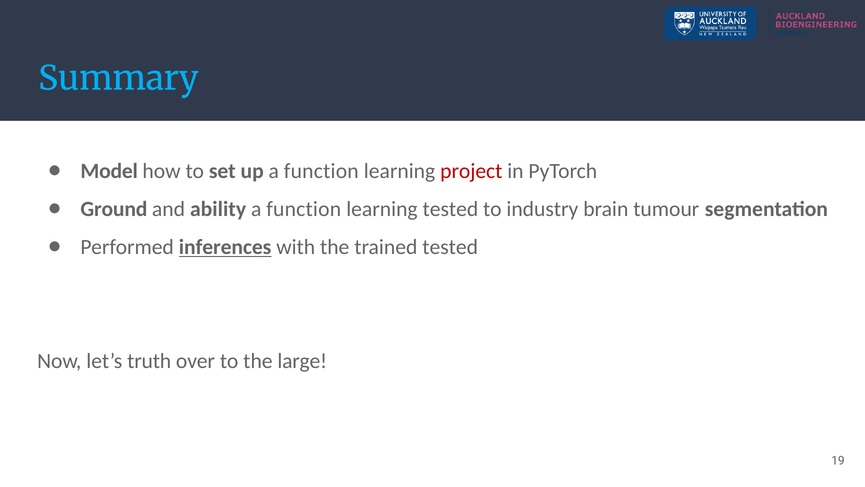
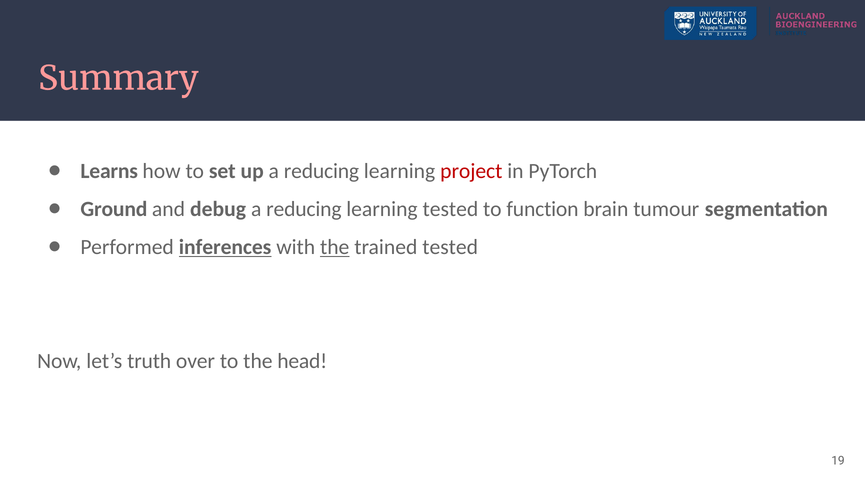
Summary colour: light blue -> pink
Model: Model -> Learns
up a function: function -> reducing
ability: ability -> debug
function at (304, 209): function -> reducing
industry: industry -> function
the at (335, 247) underline: none -> present
large: large -> head
